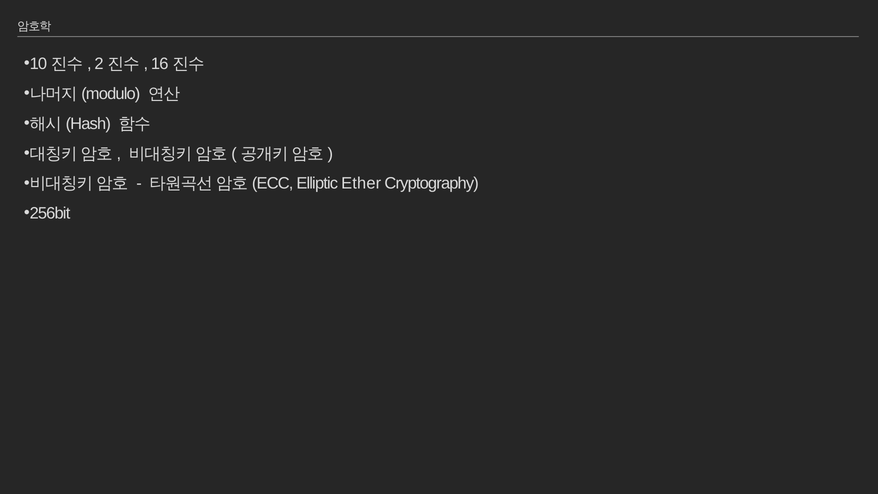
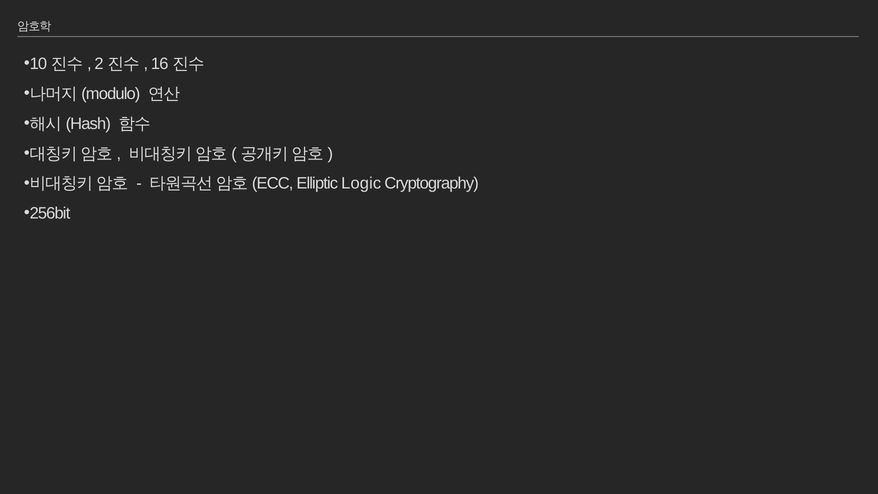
Ether: Ether -> Logic
